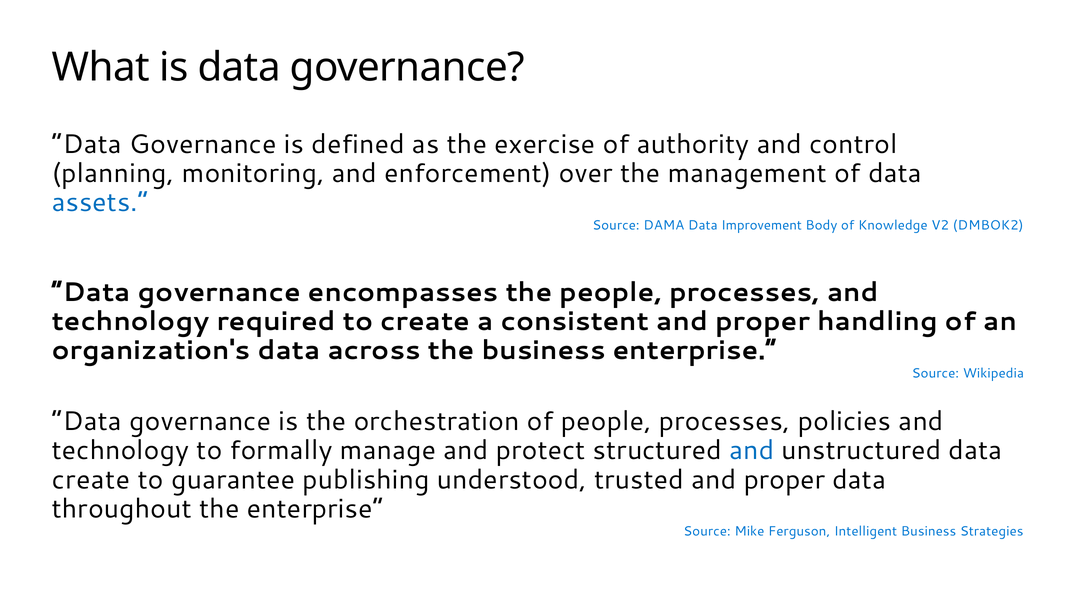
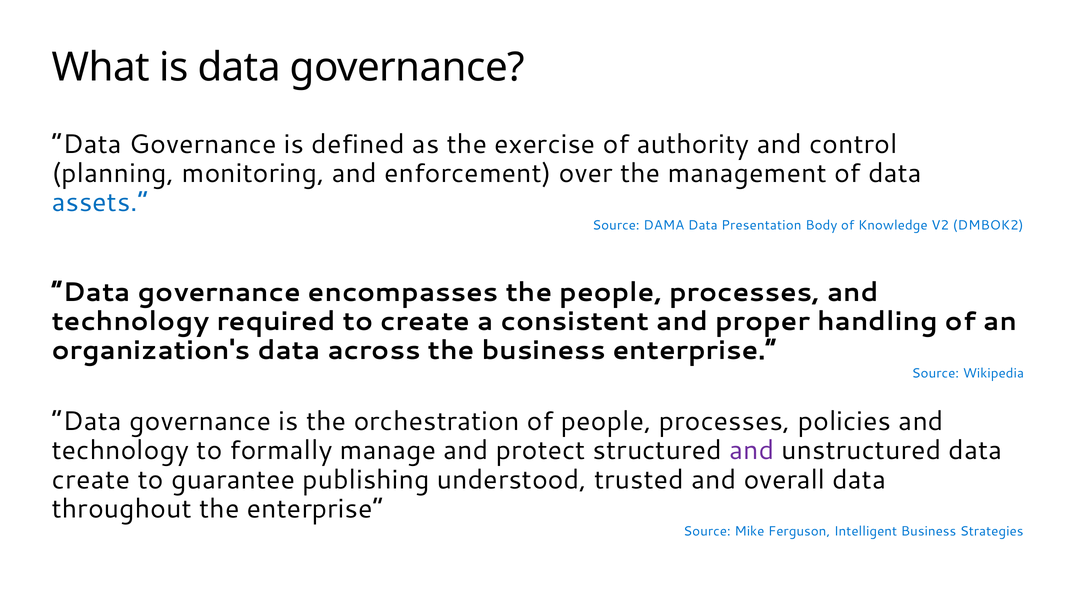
Improvement: Improvement -> Presentation
and at (752, 451) colour: blue -> purple
trusted and proper: proper -> overall
